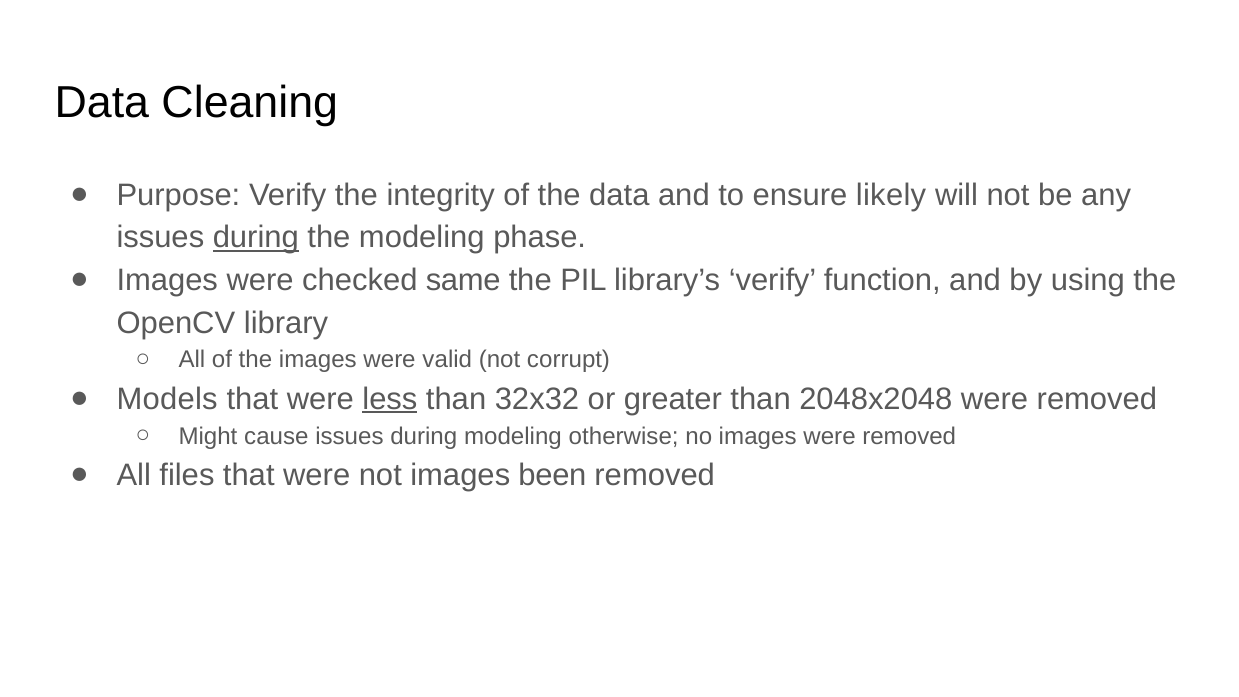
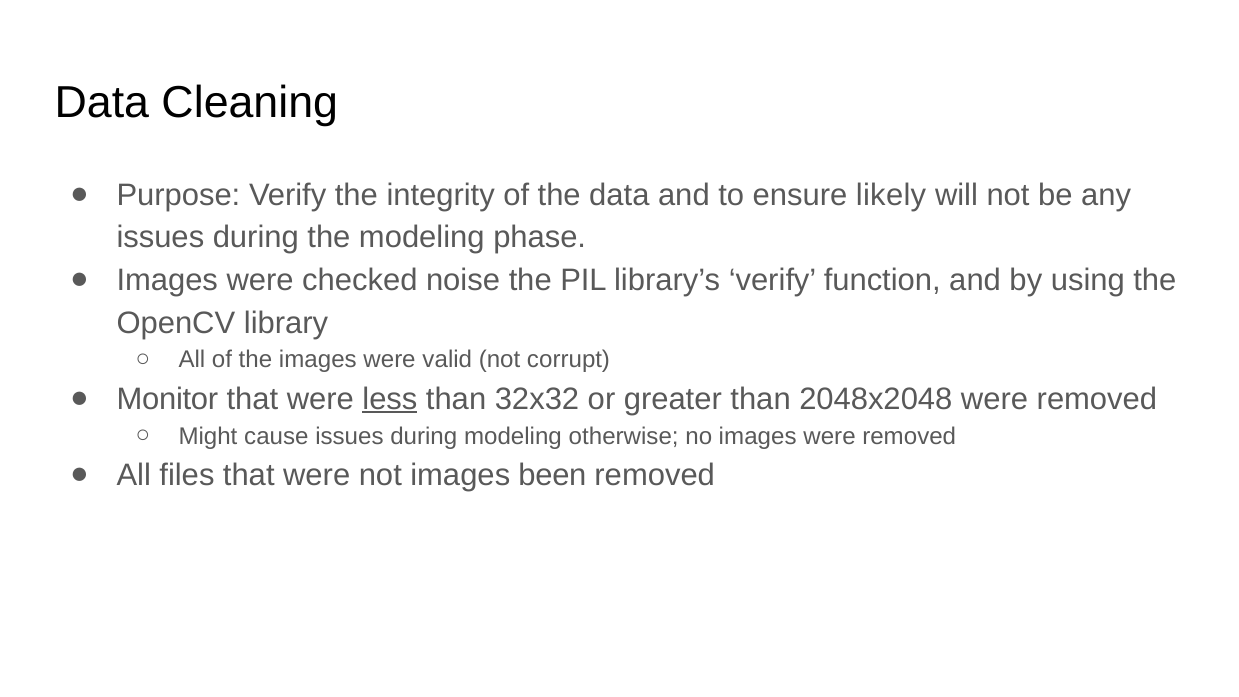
during at (256, 238) underline: present -> none
same: same -> noise
Models: Models -> Monitor
